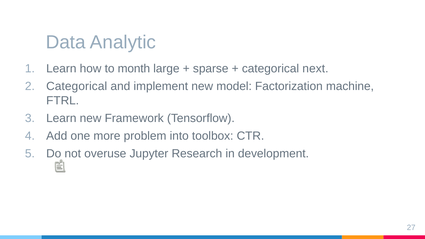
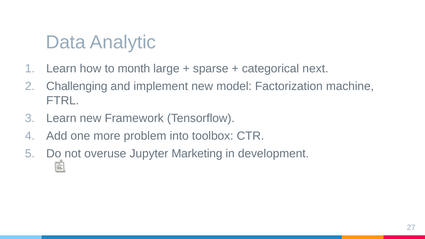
Categorical at (77, 86): Categorical -> Challenging
Research: Research -> Marketing
